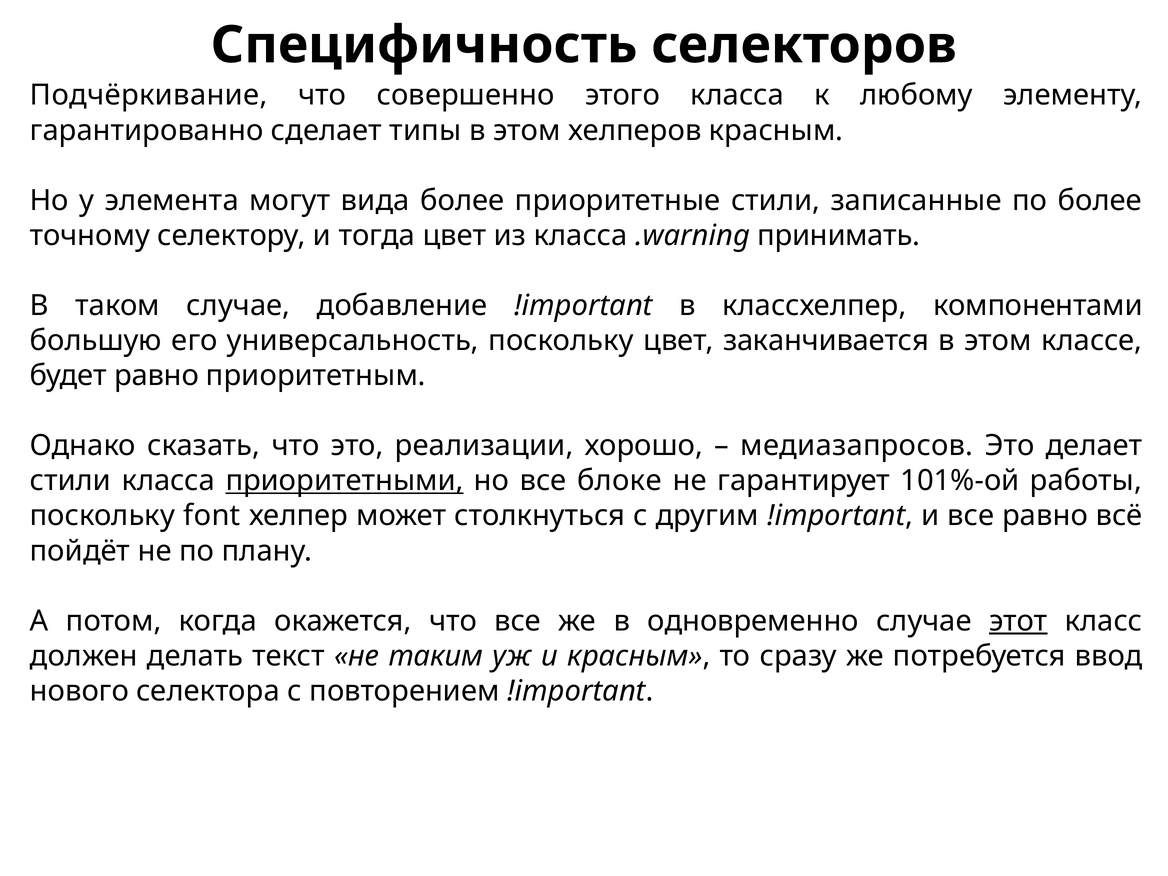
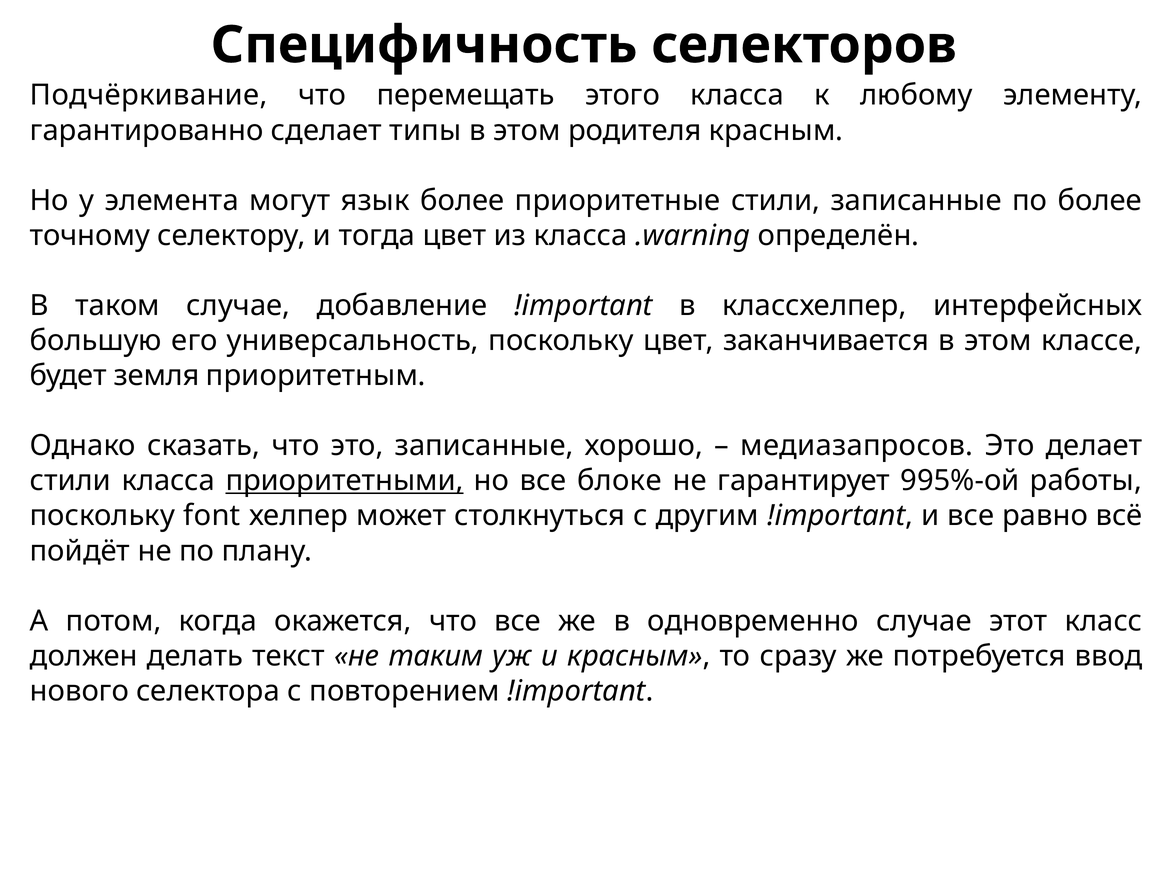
совершенно: совершенно -> перемещать
хелперов: хелперов -> родителя
вида: вида -> язык
принимать: принимать -> определён
компонентами: компонентами -> интерфейсных
будет равно: равно -> земля
это реализации: реализации -> записанные
101%-ой: 101%-ой -> 995%-ой
этот underline: present -> none
